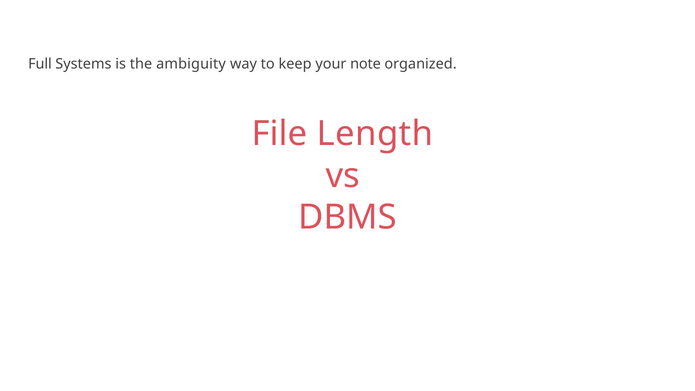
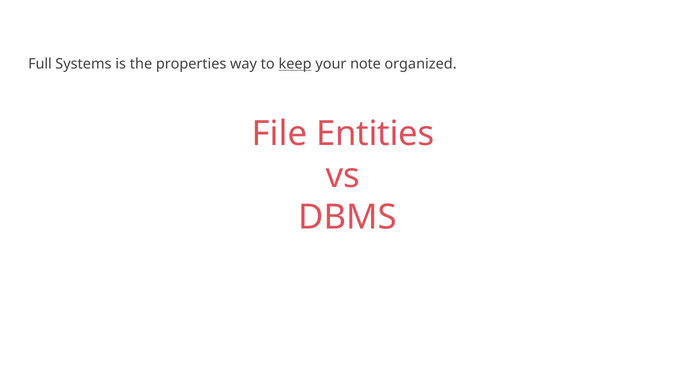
ambiguity: ambiguity -> properties
keep underline: none -> present
Length: Length -> Entities
